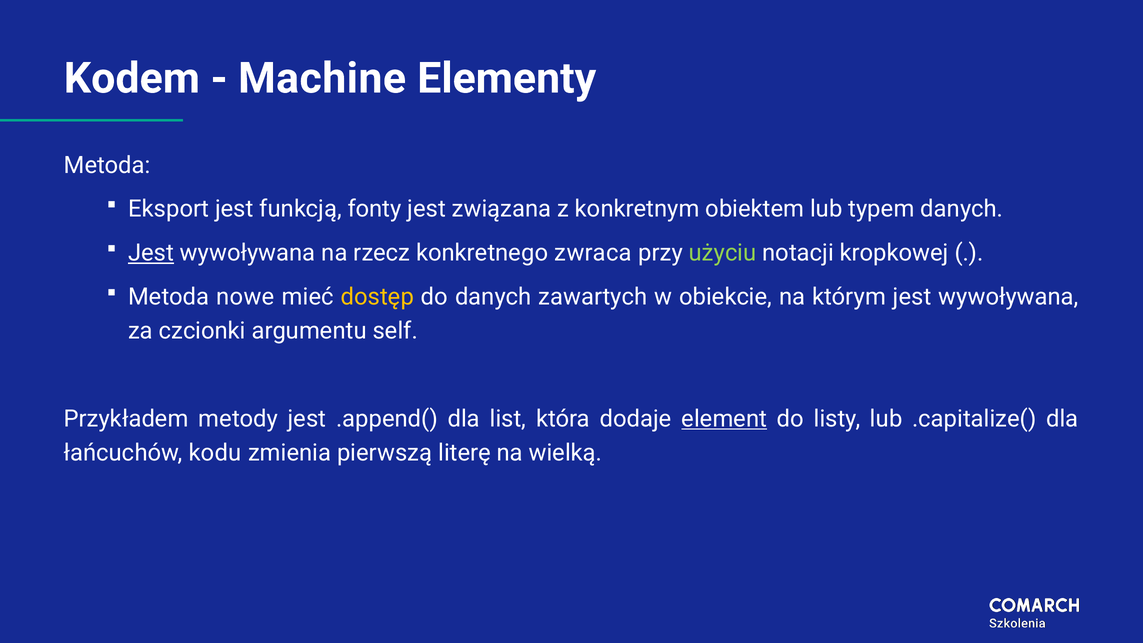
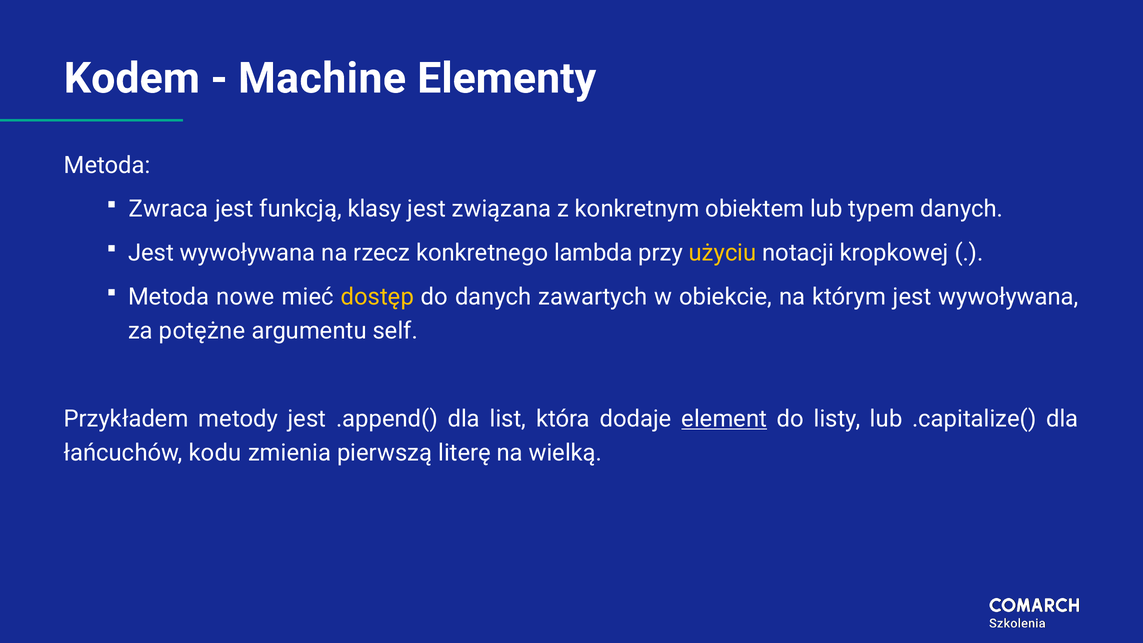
Eksport: Eksport -> Zwraca
fonty: fonty -> klasy
Jest at (151, 253) underline: present -> none
zwraca: zwraca -> lambda
użyciu colour: light green -> yellow
czcionki: czcionki -> potężne
